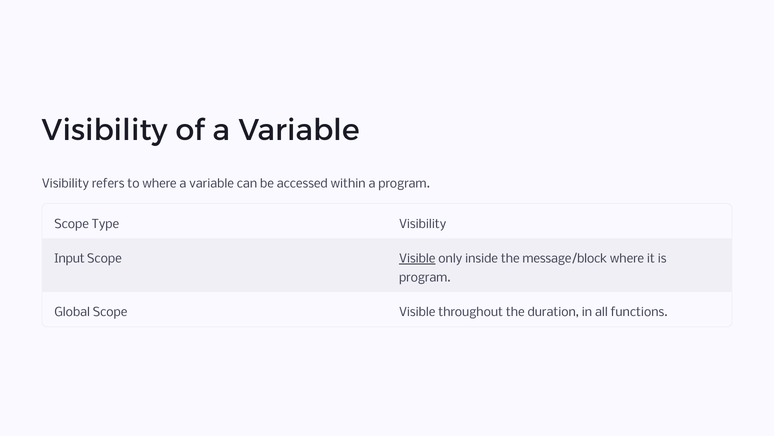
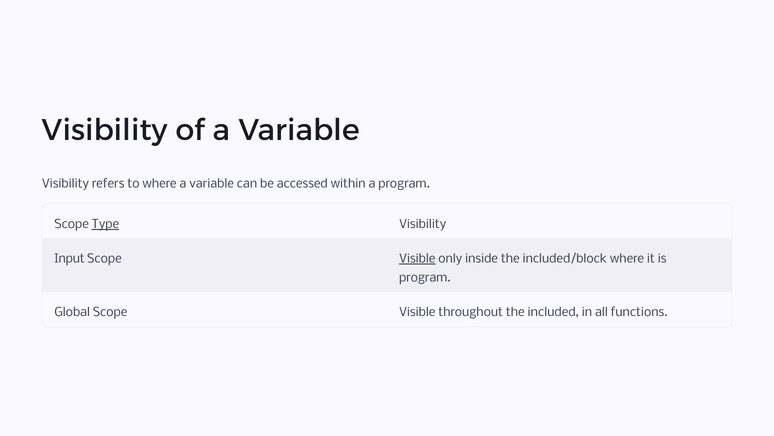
Type underline: none -> present
message/block: message/block -> included/block
duration: duration -> included
